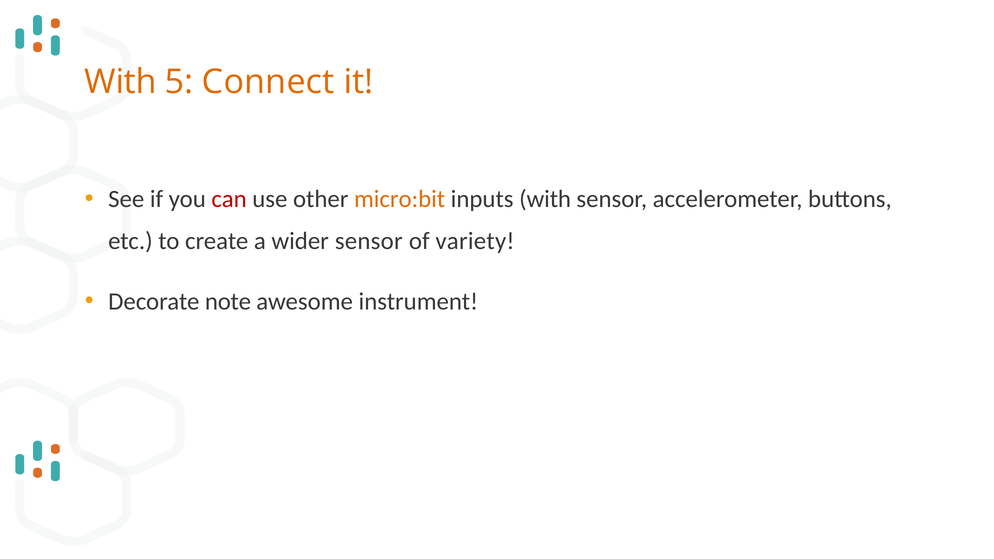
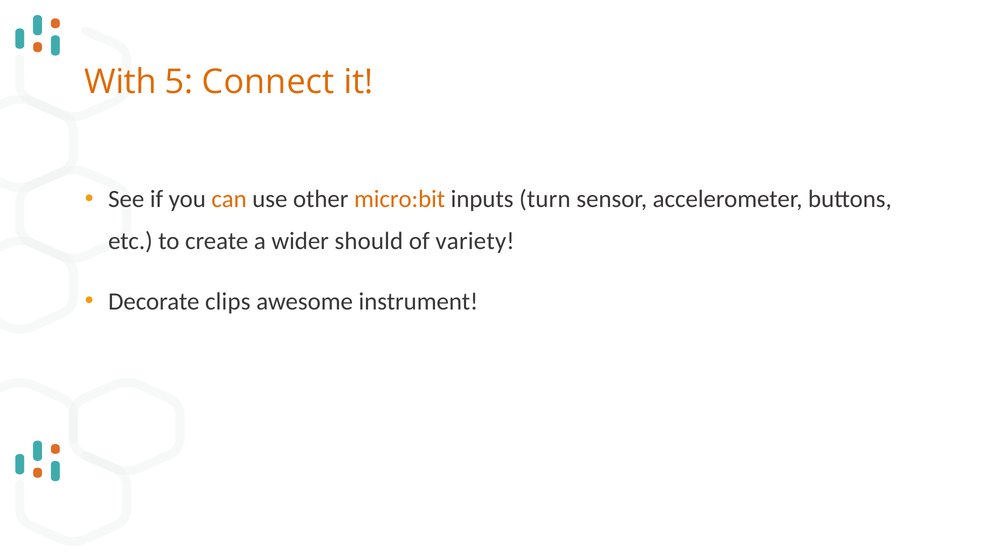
can colour: red -> orange
inputs with: with -> turn
wider sensor: sensor -> should
note: note -> clips
